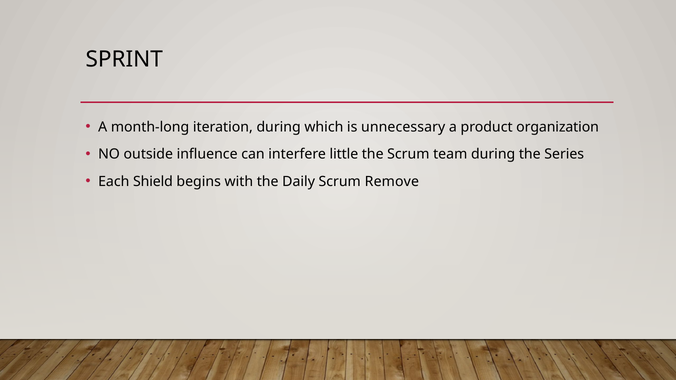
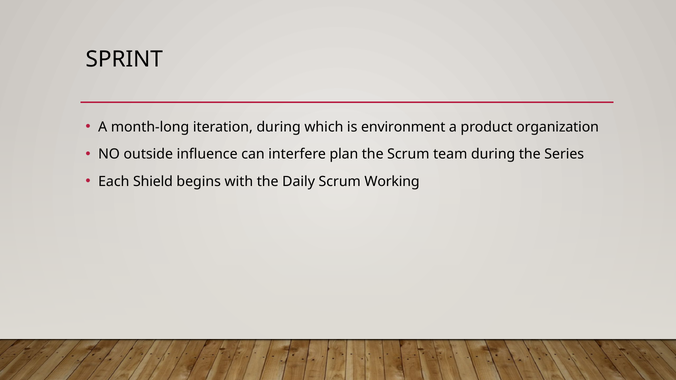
unnecessary: unnecessary -> environment
little: little -> plan
Remove: Remove -> Working
